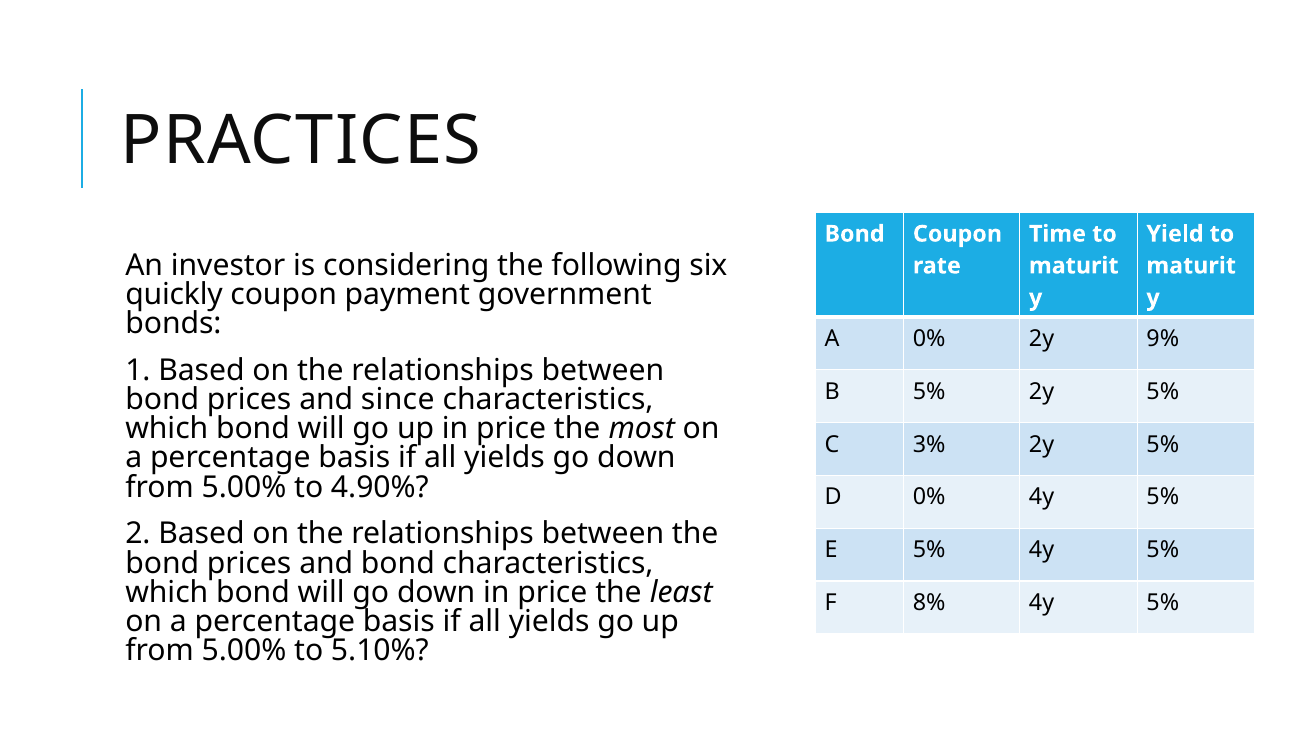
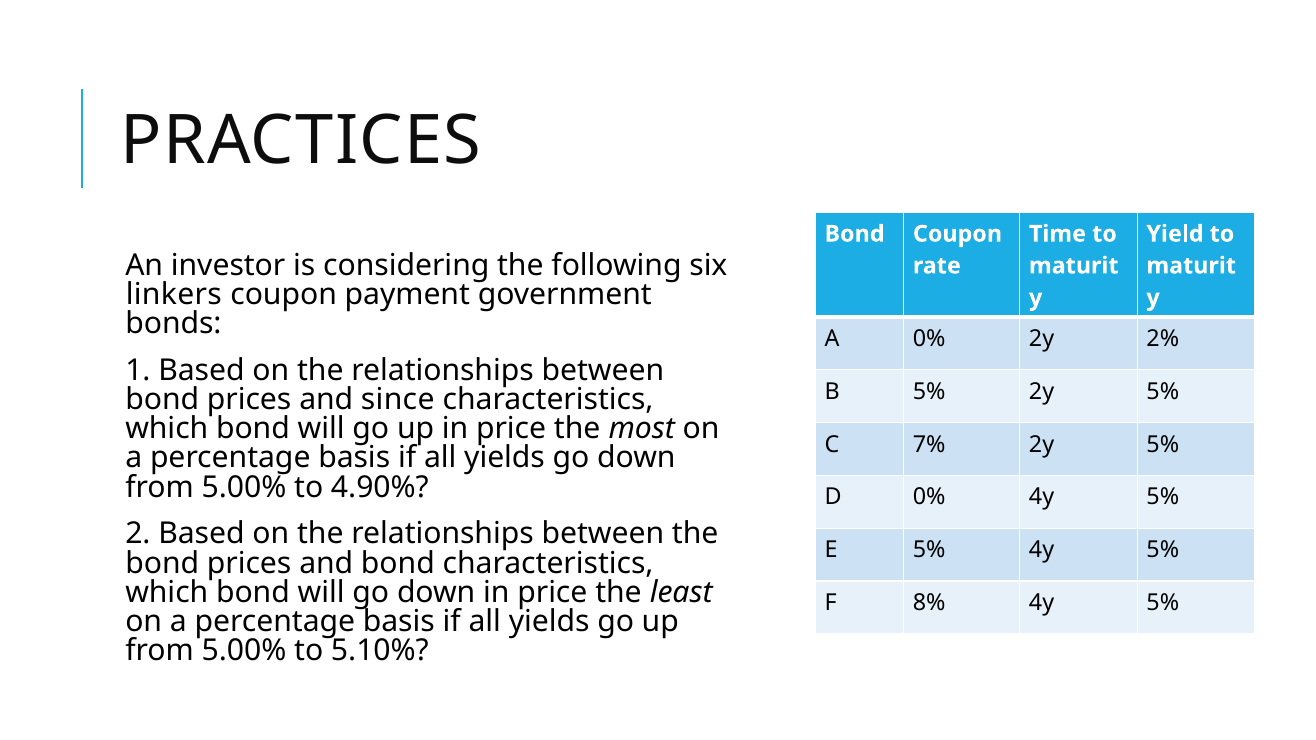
quickly: quickly -> linkers
9%: 9% -> 2%
3%: 3% -> 7%
